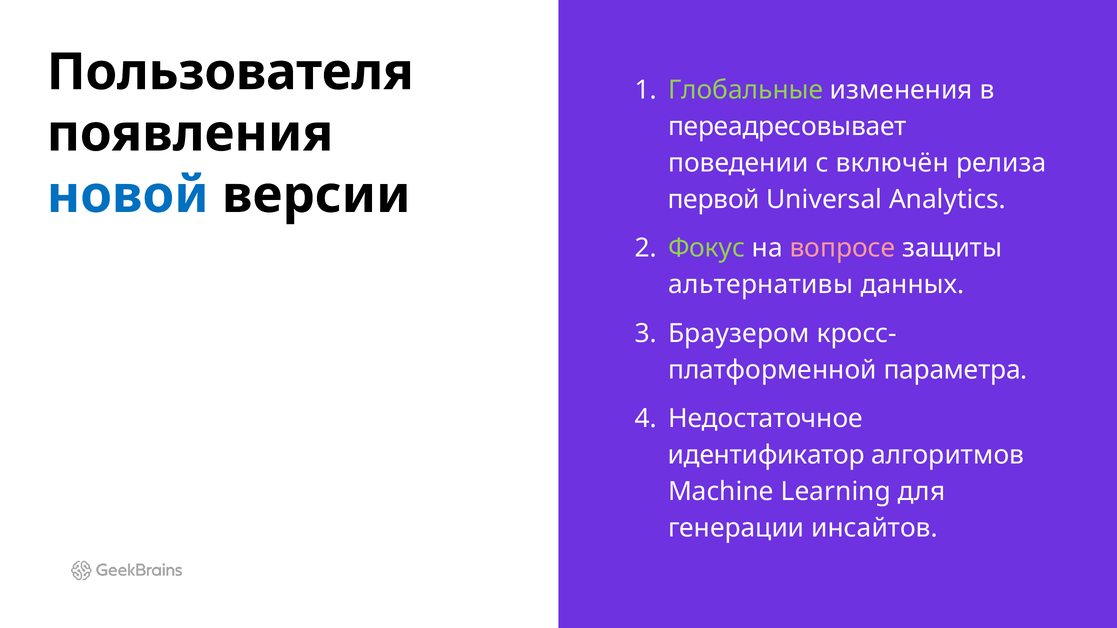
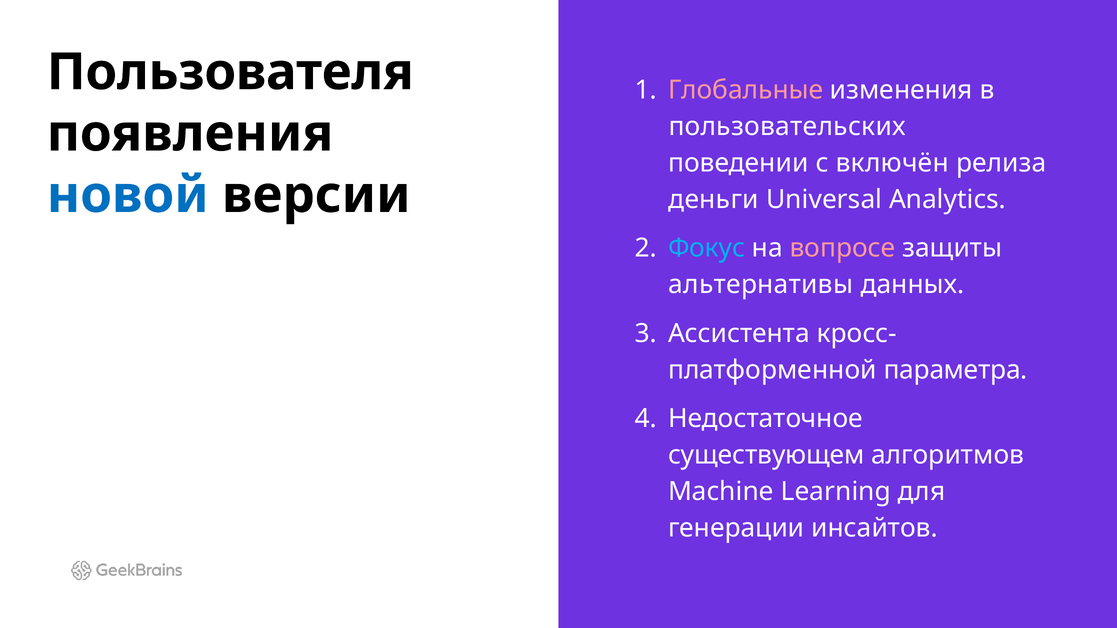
Глобальные colour: light green -> pink
переадресовывает: переадресовывает -> пользовательских
первой: первой -> деньги
Фокус colour: light green -> light blue
Браузером: Браузером -> Ассистента
идентификатор: идентификатор -> существующем
